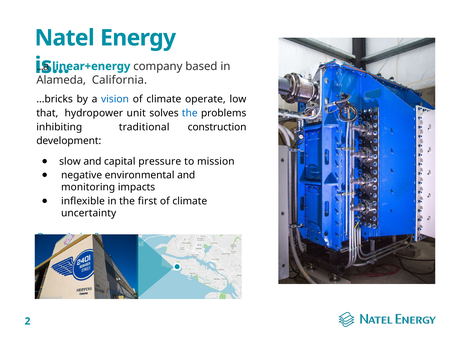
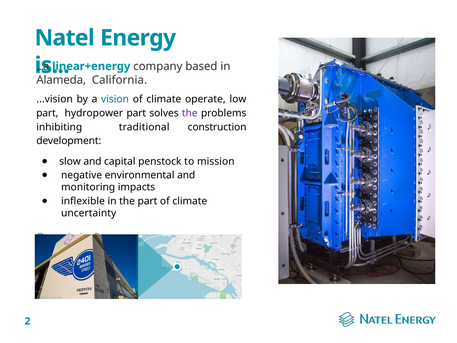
...bricks: ...bricks -> ...vision
that at (47, 113): that -> part
hydropower unit: unit -> part
the at (190, 113) colour: blue -> purple
pressure: pressure -> penstock
the first: first -> part
